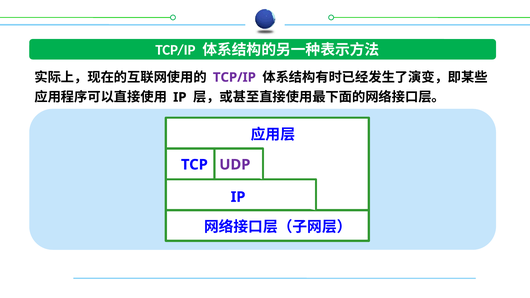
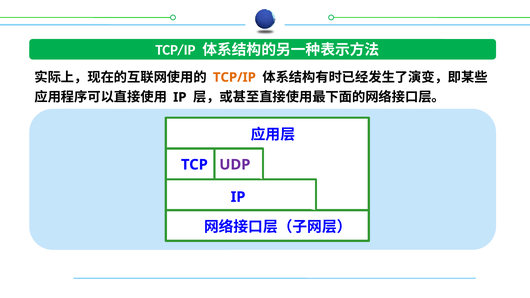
TCP/IP at (234, 77) colour: purple -> orange
